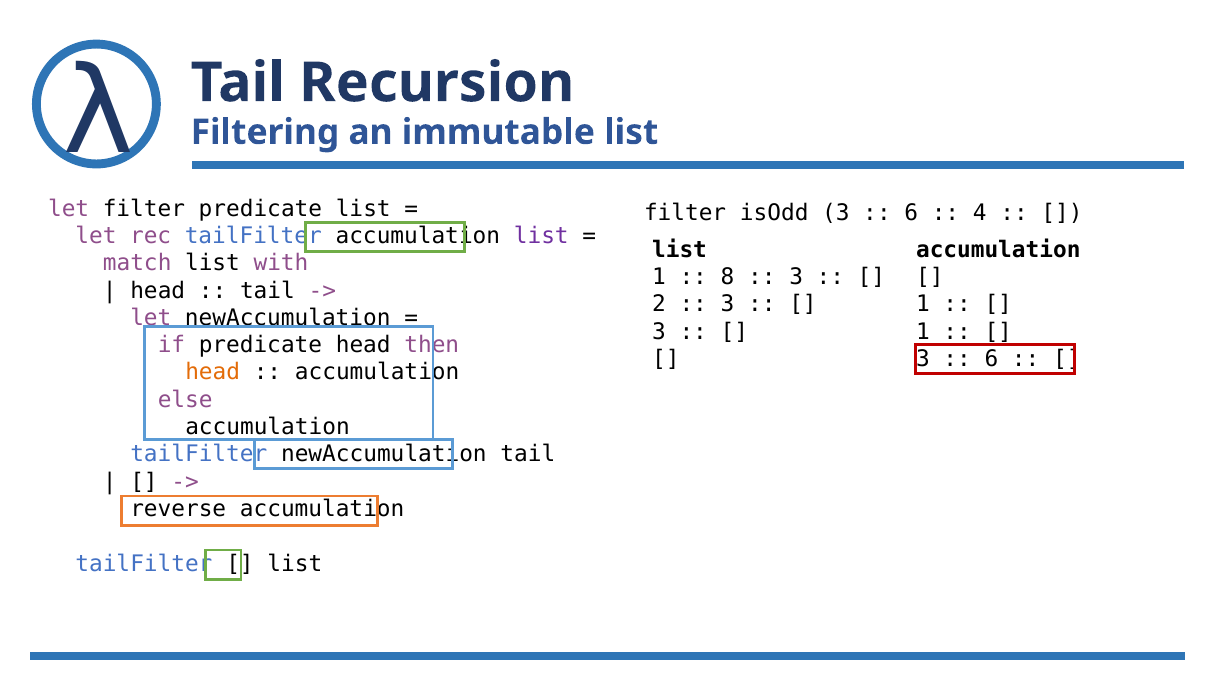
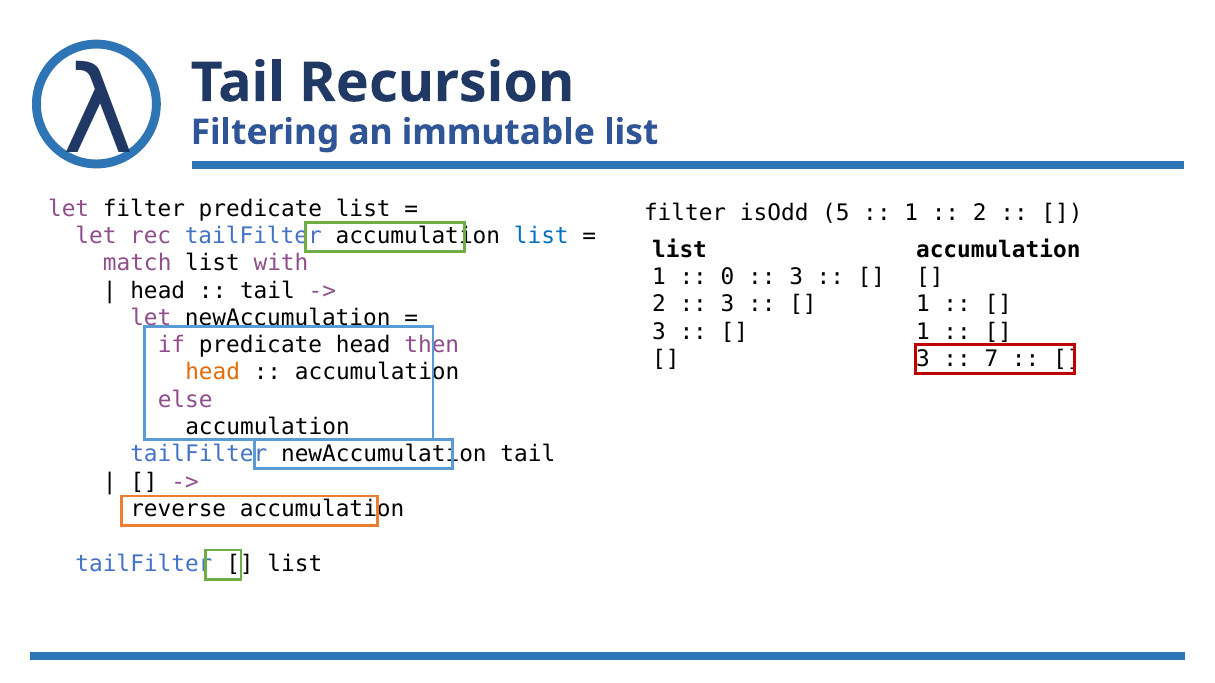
isOdd 3: 3 -> 5
6 at (911, 213): 6 -> 1
4 at (980, 213): 4 -> 2
list at (541, 236) colour: purple -> blue
8: 8 -> 0
6 at (991, 359): 6 -> 7
